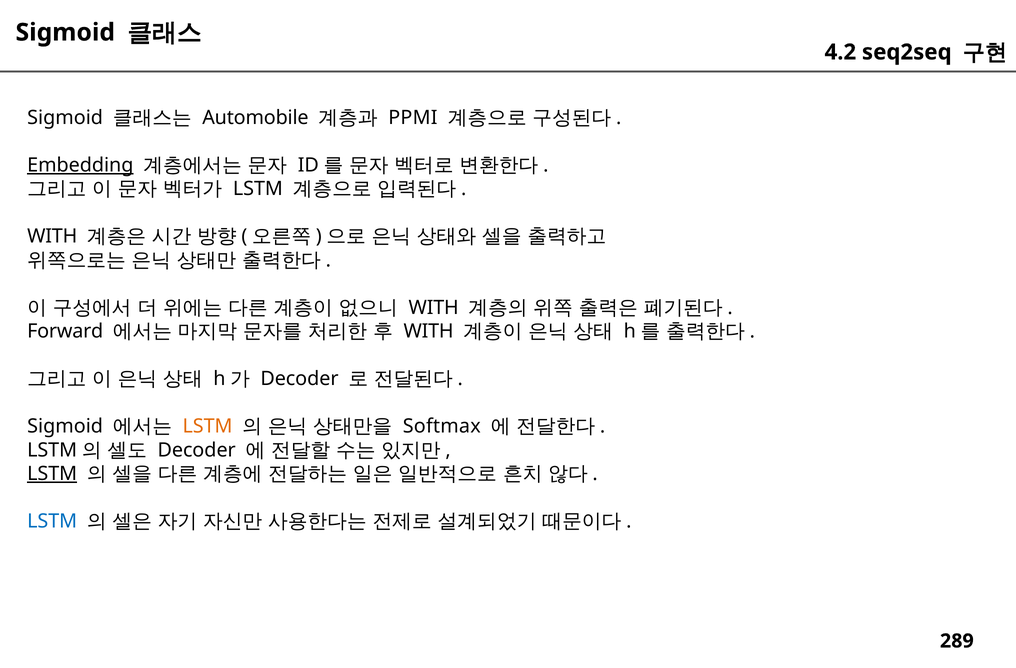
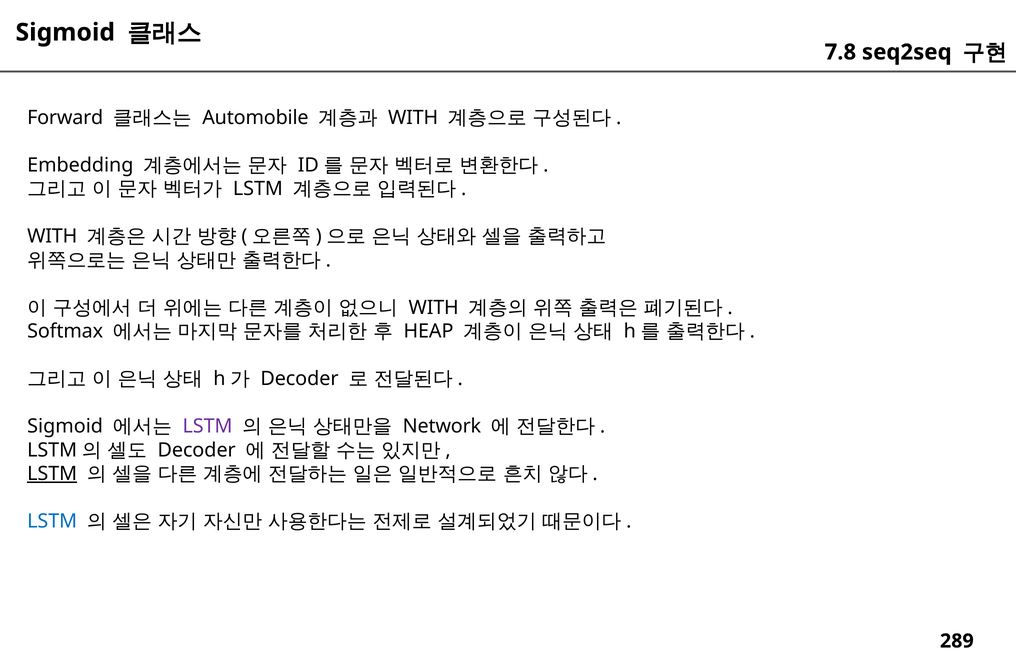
4.2: 4.2 -> 7.8
Sigmoid at (65, 118): Sigmoid -> Forward
PPMI at (413, 118): PPMI -> WITH
Embedding underline: present -> none
Forward: Forward -> Softmax
WITH at (429, 331): WITH -> HEAP
LSTM at (208, 426) colour: orange -> purple
Softmax: Softmax -> Network
